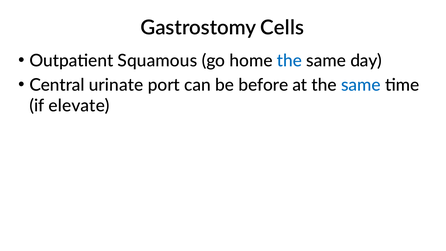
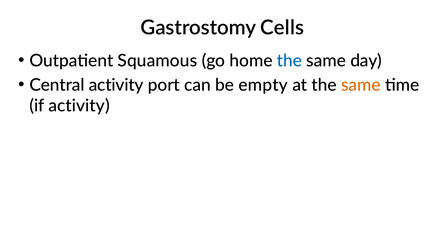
Central urinate: urinate -> activity
before: before -> empty
same at (361, 85) colour: blue -> orange
if elevate: elevate -> activity
